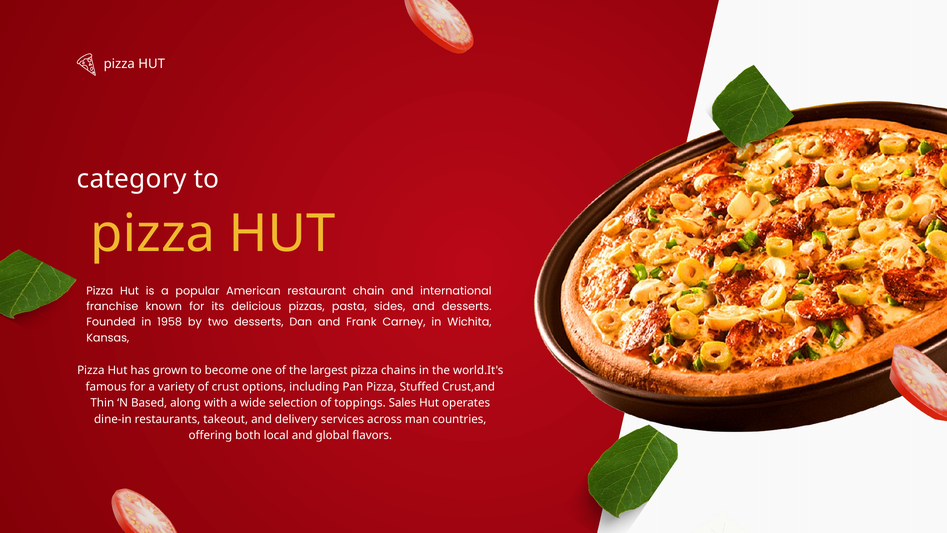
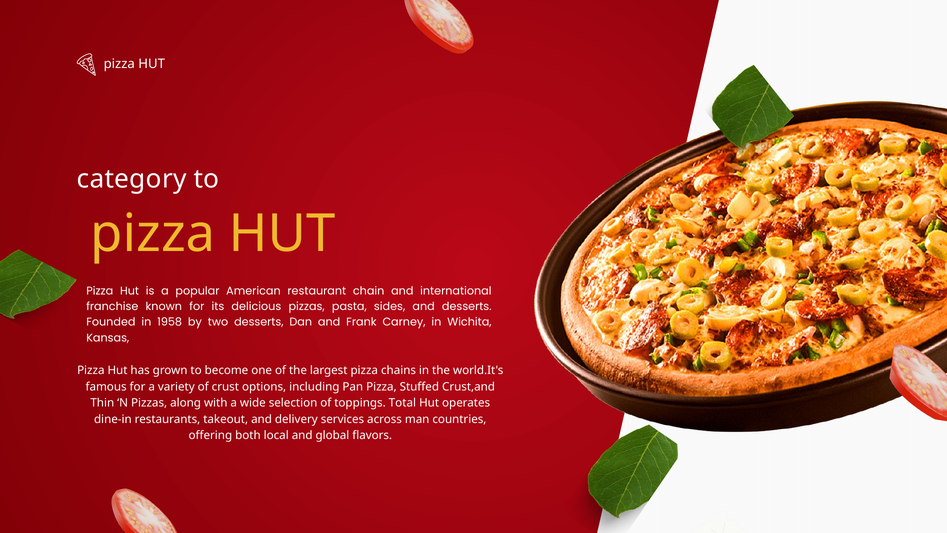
N Based: Based -> Pizzas
Sales: Sales -> Total
